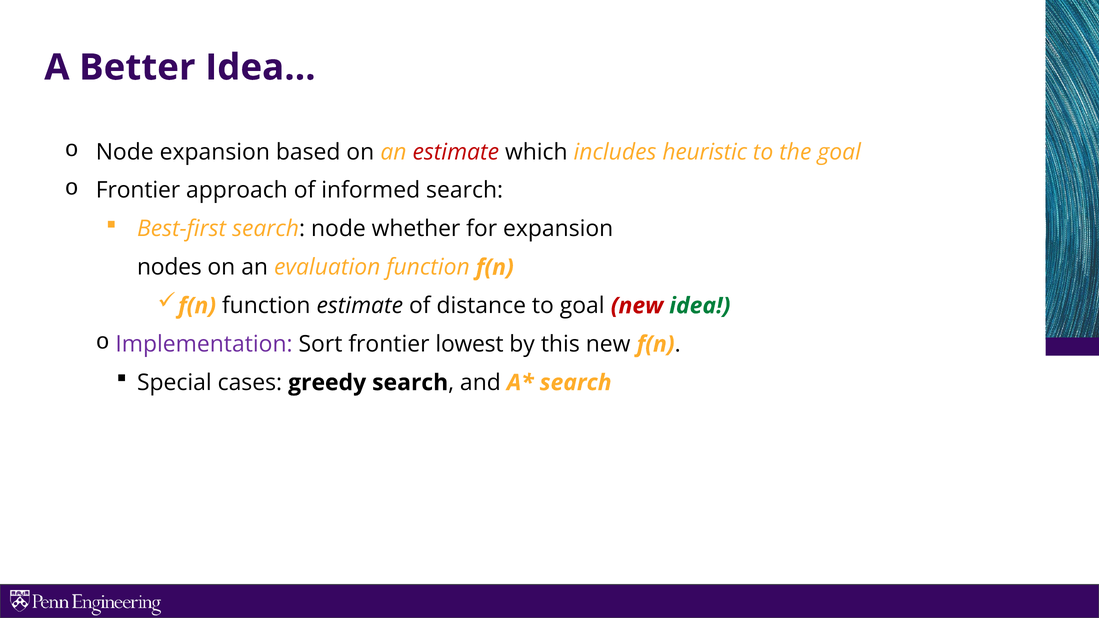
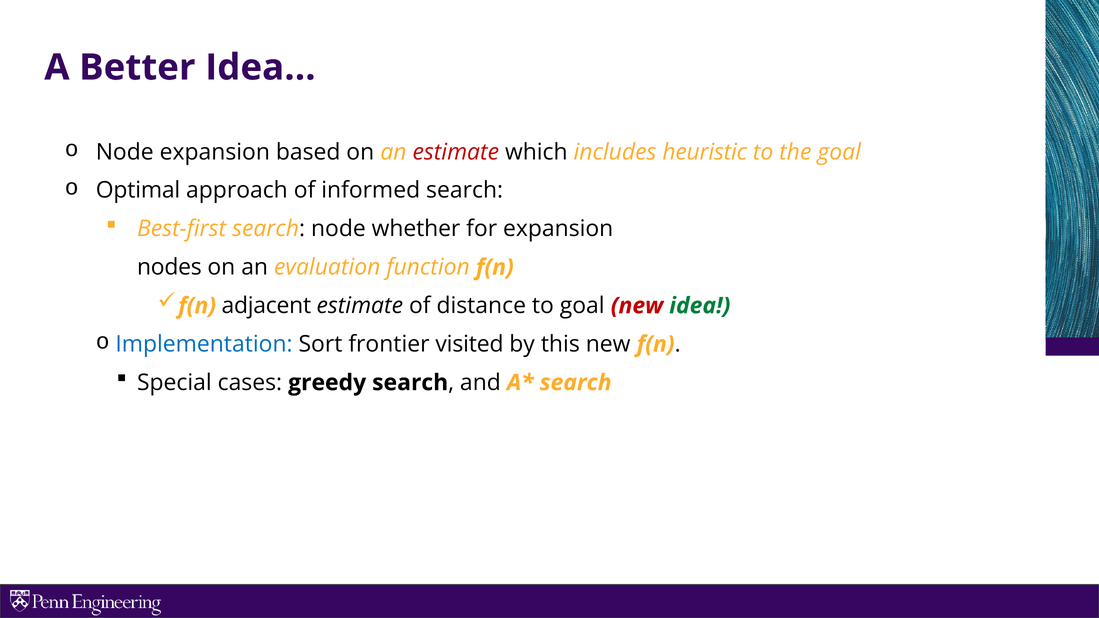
Frontier at (138, 190): Frontier -> Optimal
f(n function: function -> adjacent
Implementation colour: purple -> blue
lowest: lowest -> visited
